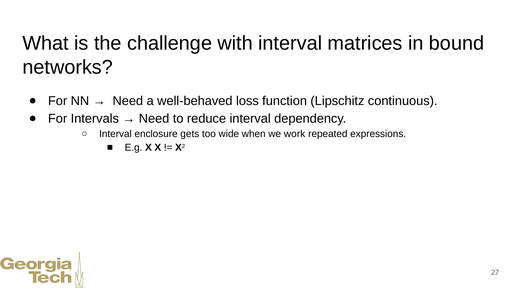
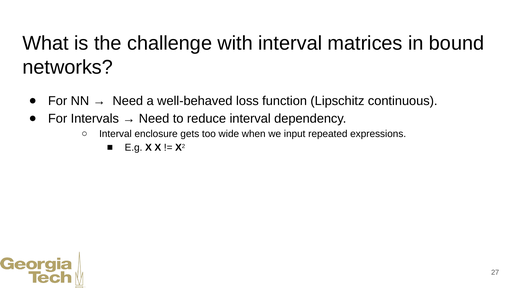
work: work -> input
